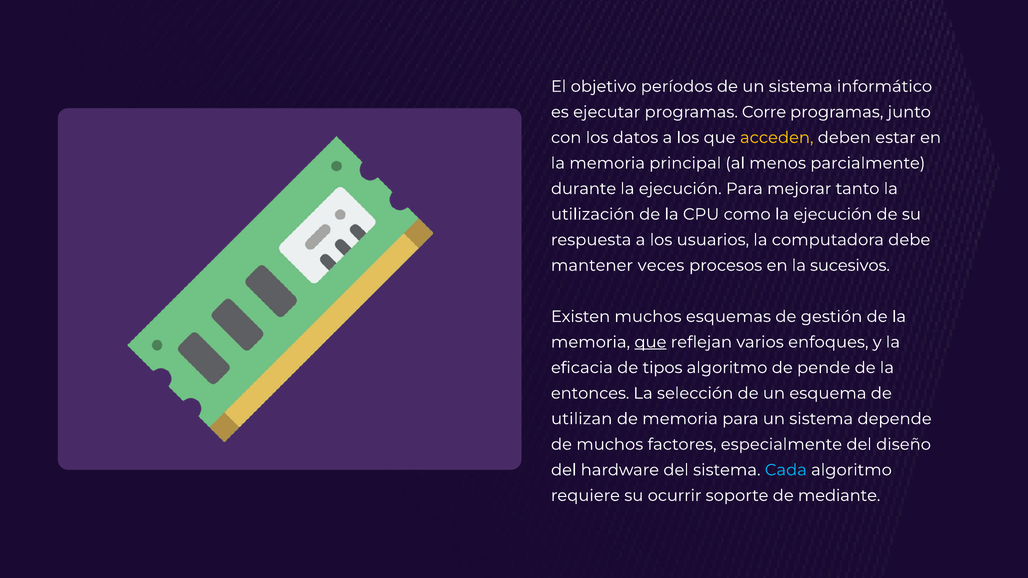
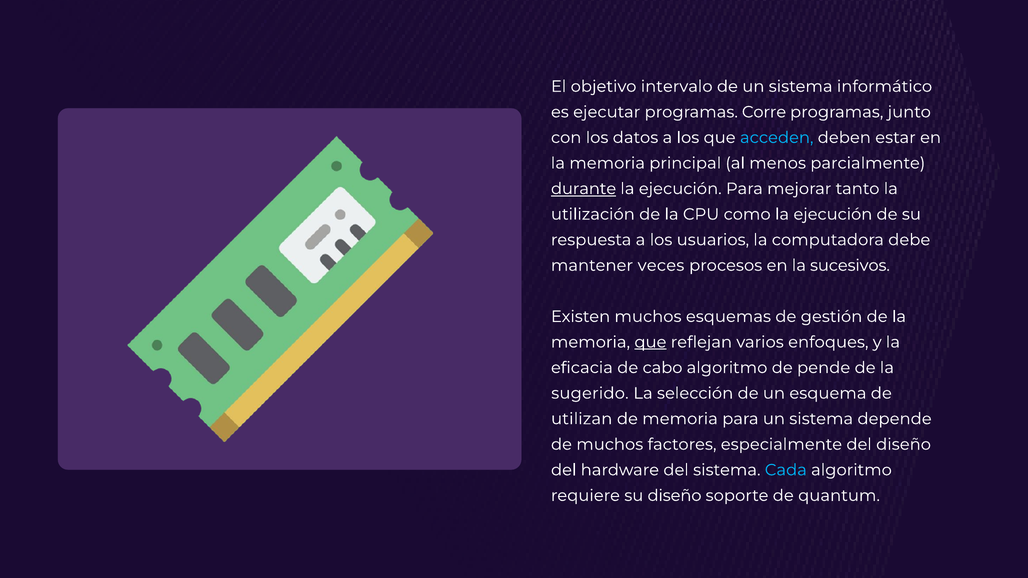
períodos: períodos -> intervalo
acceden colour: yellow -> light blue
durante underline: none -> present
tipos: tipos -> cabo
entonces: entonces -> sugerido
su ocurrir: ocurrir -> diseño
mediante: mediante -> quantum
